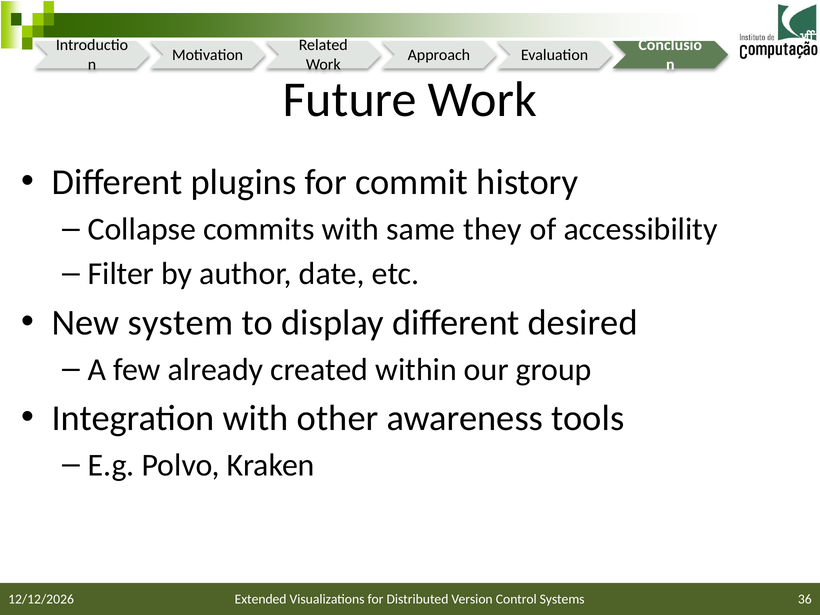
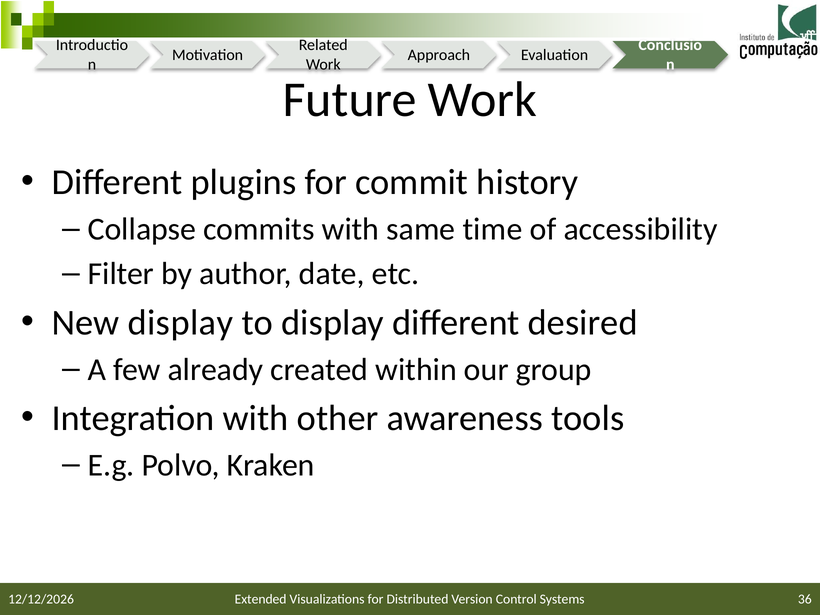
they: they -> time
New system: system -> display
